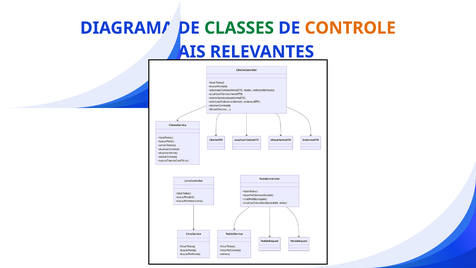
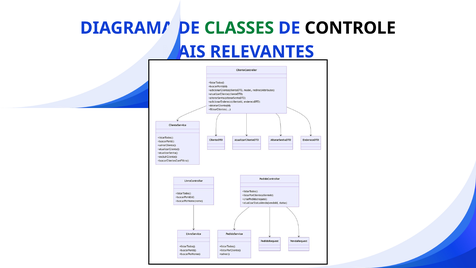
CONTROLE colour: orange -> black
